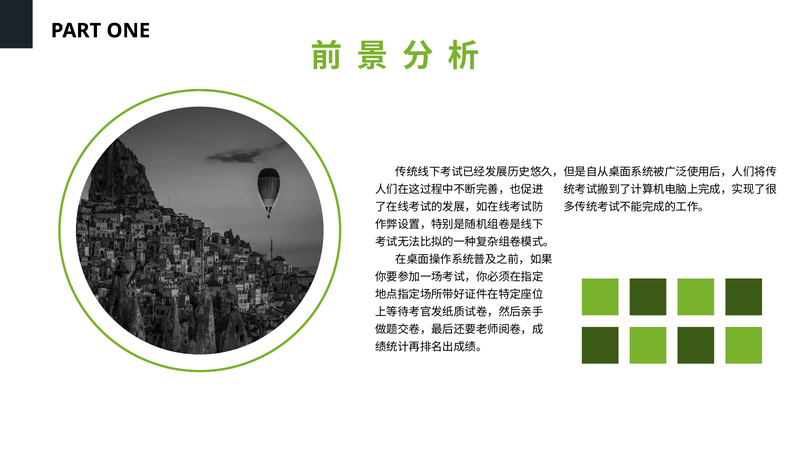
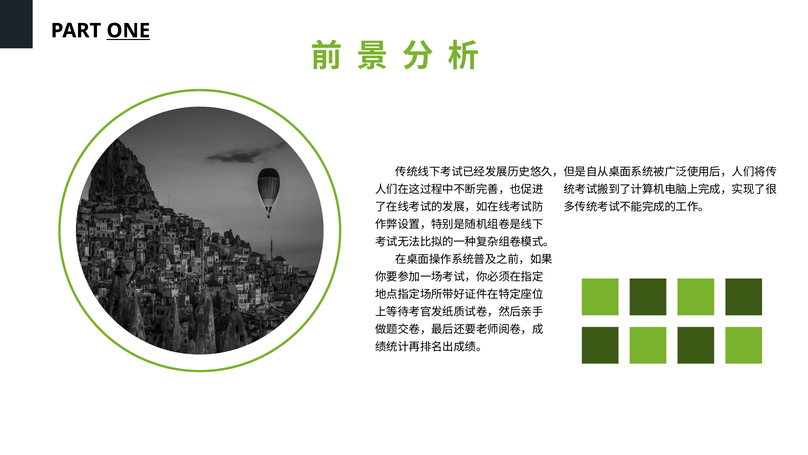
ONE underline: none -> present
